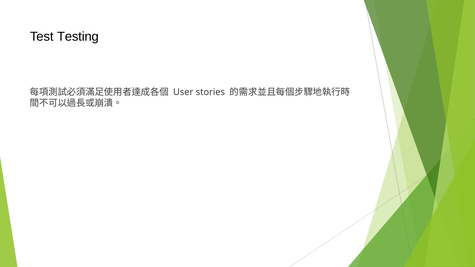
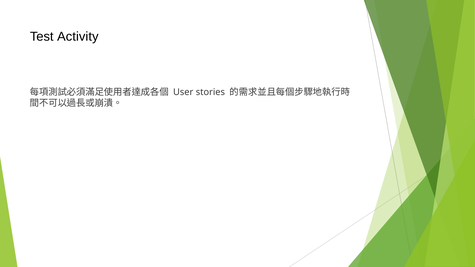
Testing: Testing -> Activity
